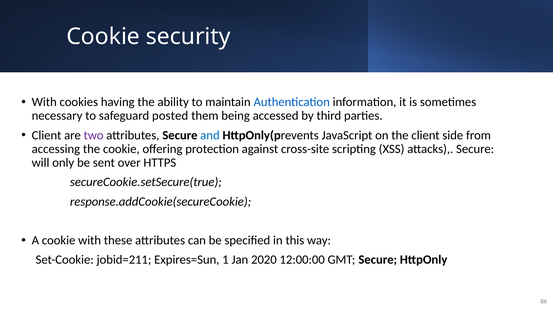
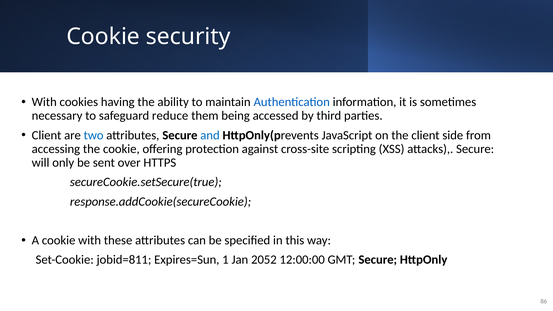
posted: posted -> reduce
two colour: purple -> blue
jobid=211: jobid=211 -> jobid=811
2020: 2020 -> 2052
